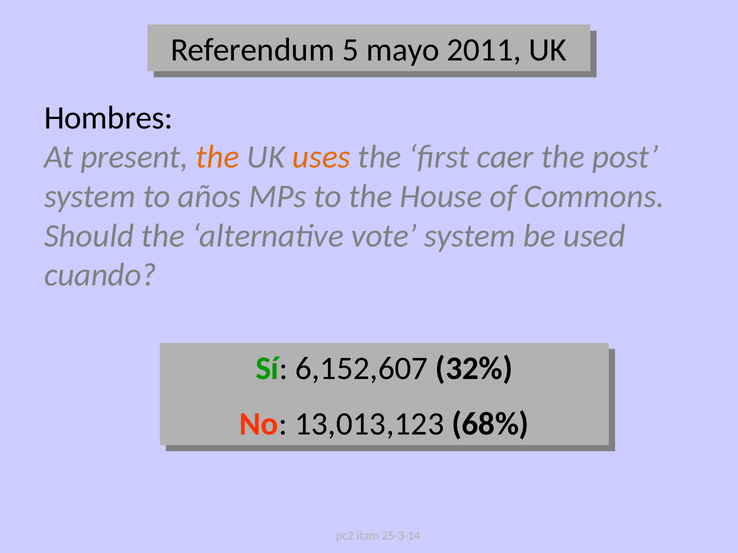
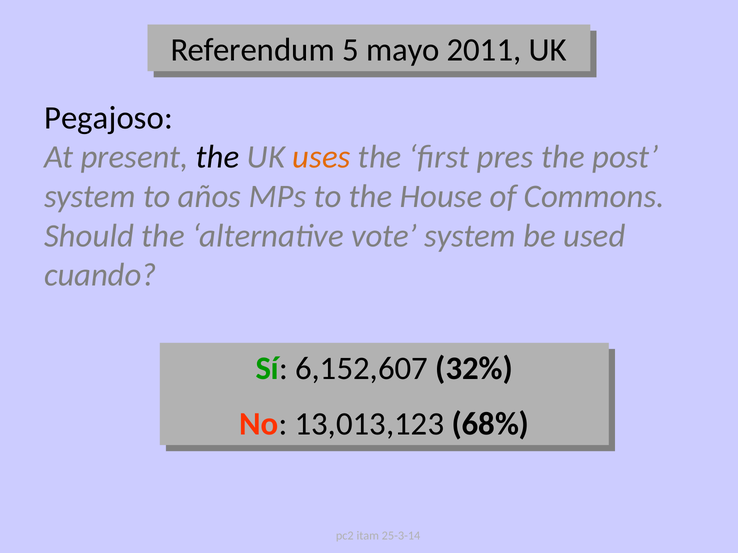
Hombres: Hombres -> Pegajoso
the at (218, 157) colour: orange -> black
caer: caer -> pres
